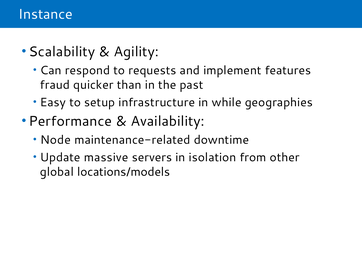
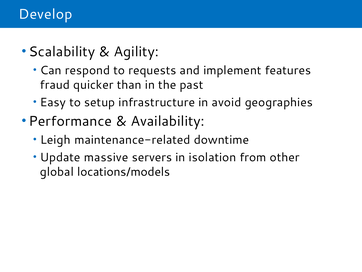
Instance: Instance -> Develop
while: while -> avoid
Node: Node -> Leigh
